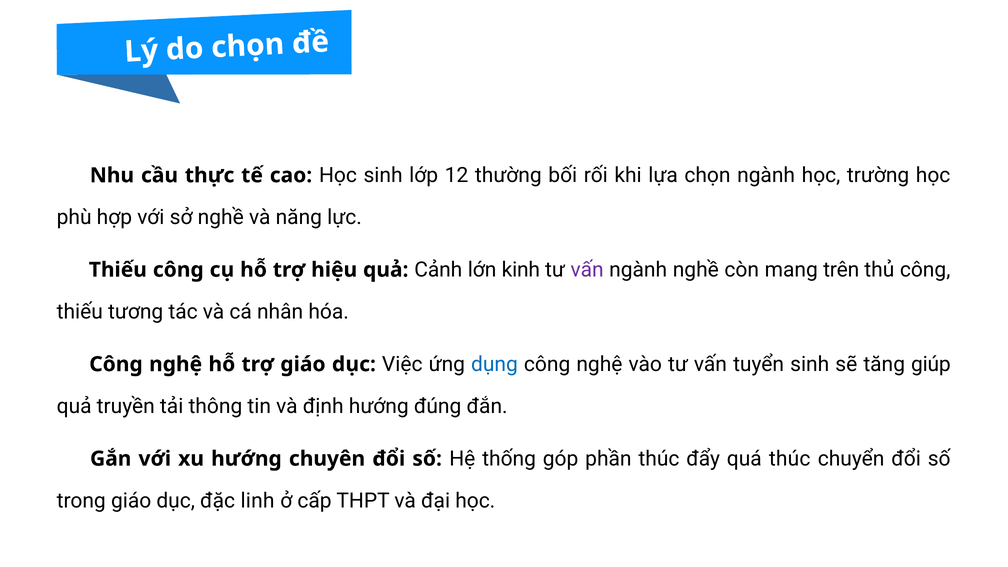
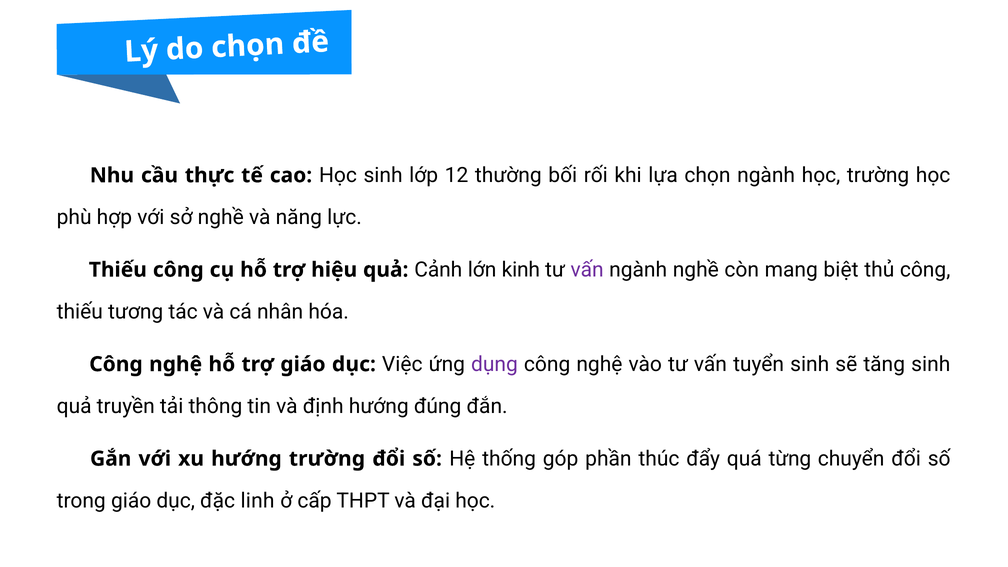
trên: trên -> biệt
dụng colour: blue -> purple
tăng giúp: giúp -> sinh
hướng chuyên: chuyên -> trường
quá thúc: thúc -> từng
